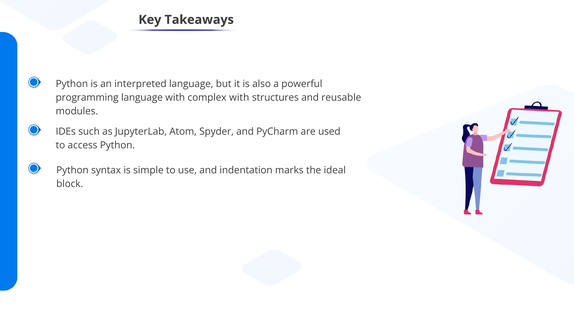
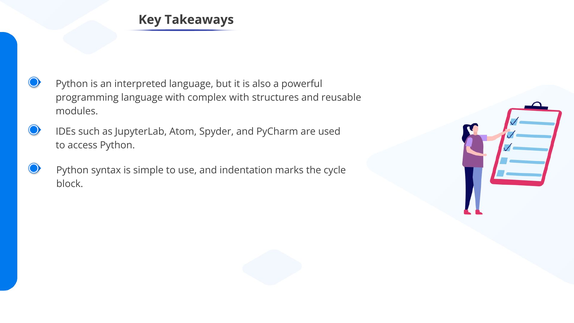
ideal: ideal -> cycle
